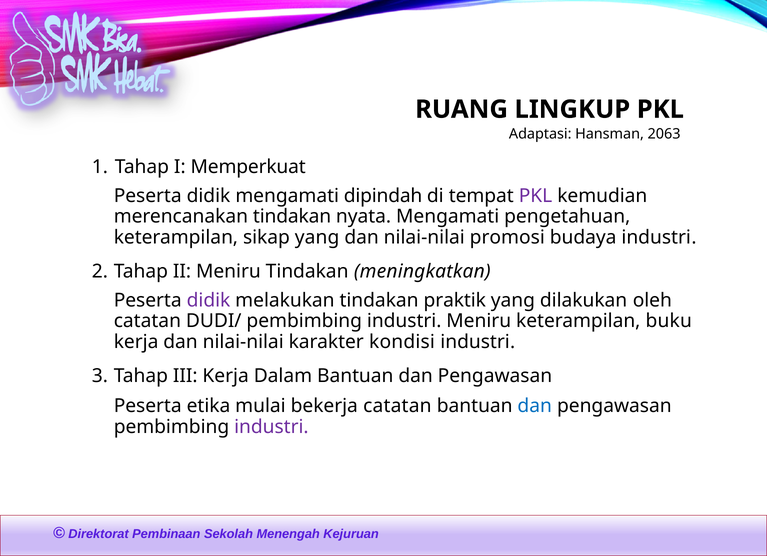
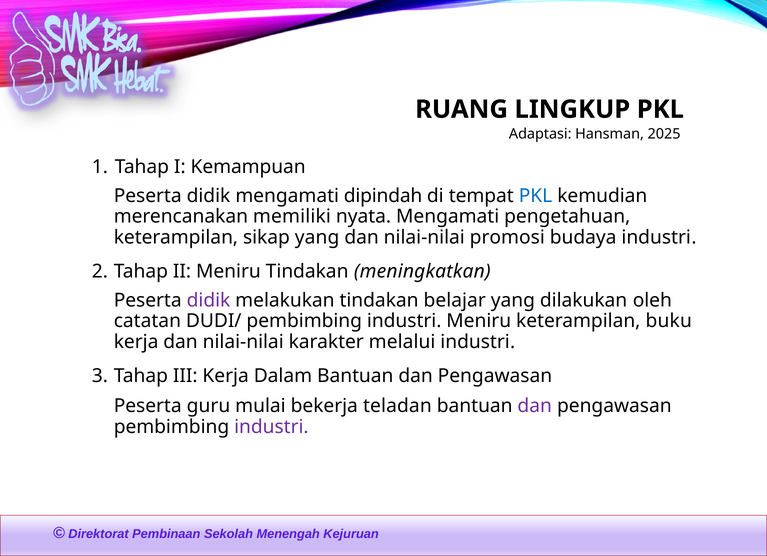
2063: 2063 -> 2025
Memperkuat: Memperkuat -> Kemampuan
PKL at (536, 196) colour: purple -> blue
merencanakan tindakan: tindakan -> memiliki
praktik: praktik -> belajar
kondisi: kondisi -> melalui
etika: etika -> guru
bekerja catatan: catatan -> teladan
dan at (535, 406) colour: blue -> purple
